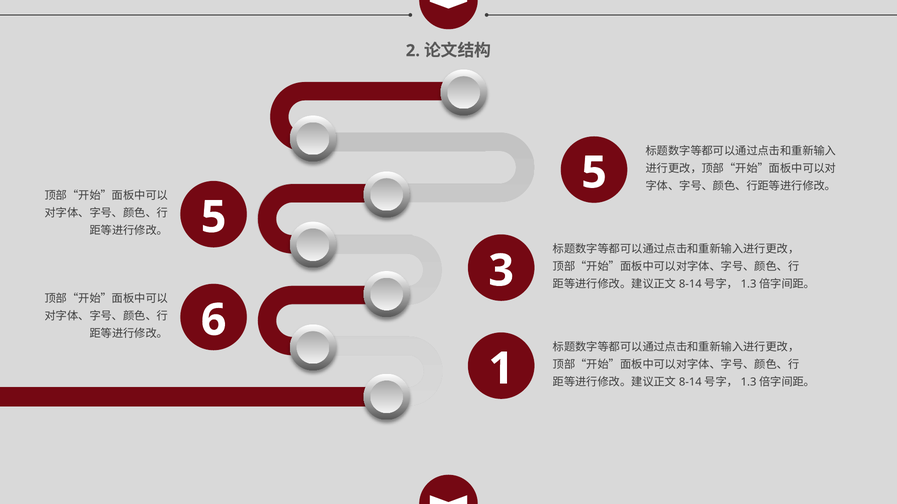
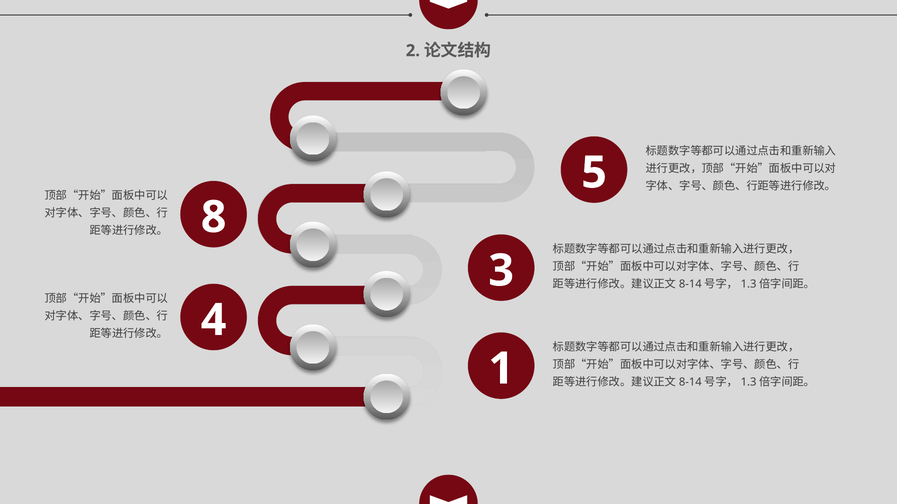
5 at (214, 218): 5 -> 8
6: 6 -> 4
